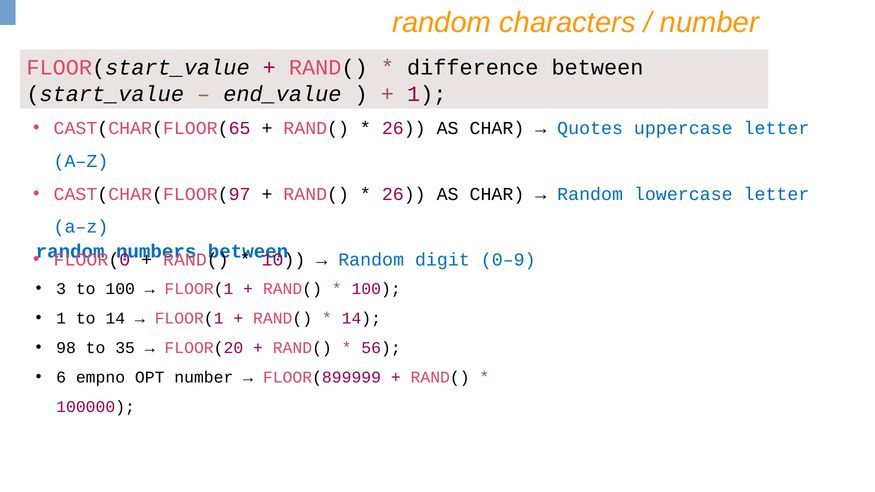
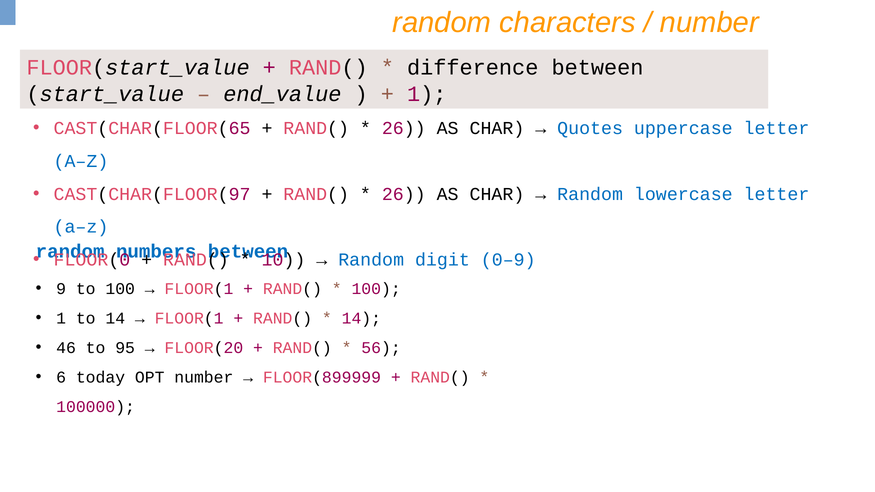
3: 3 -> 9
98: 98 -> 46
35: 35 -> 95
empno: empno -> today
